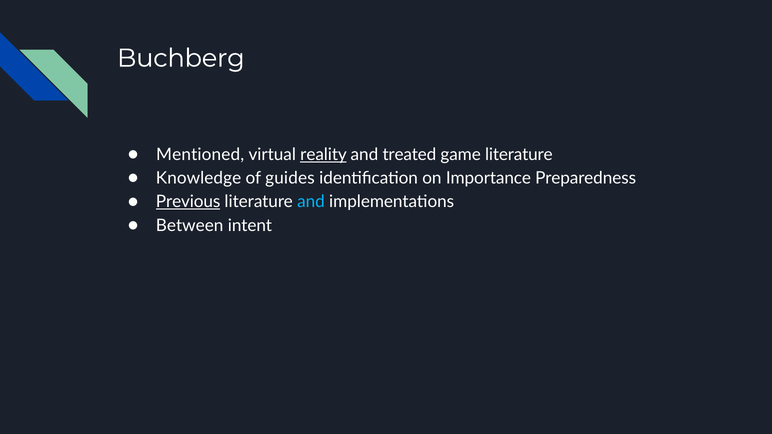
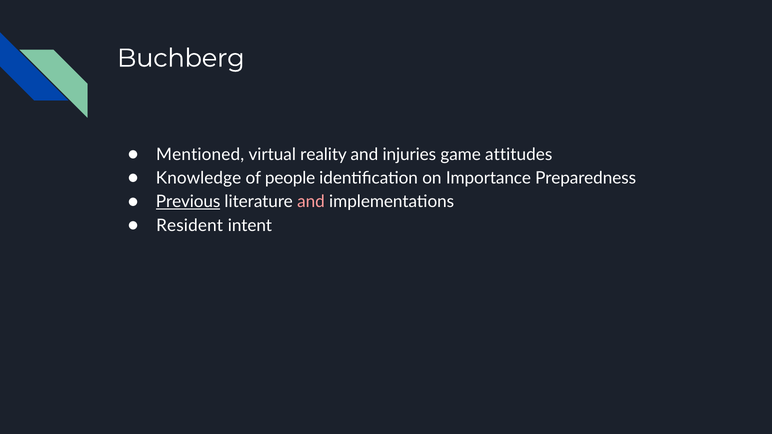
reality underline: present -> none
treated: treated -> injuries
game literature: literature -> attitudes
guides: guides -> people
and at (311, 202) colour: light blue -> pink
Between: Between -> Resident
